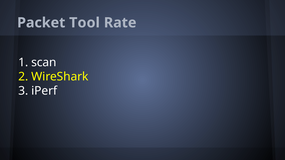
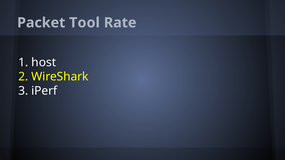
scan: scan -> host
